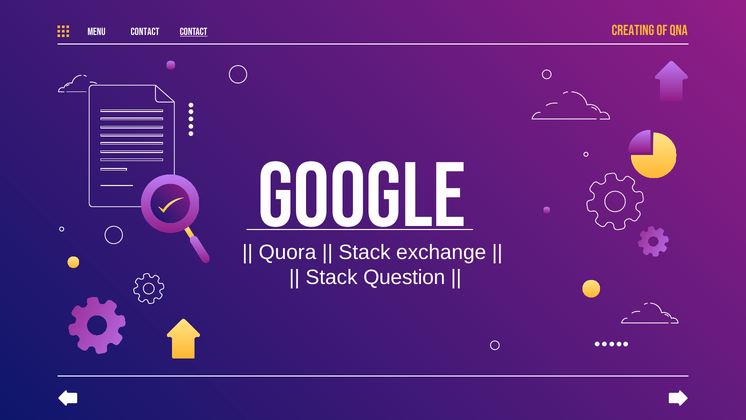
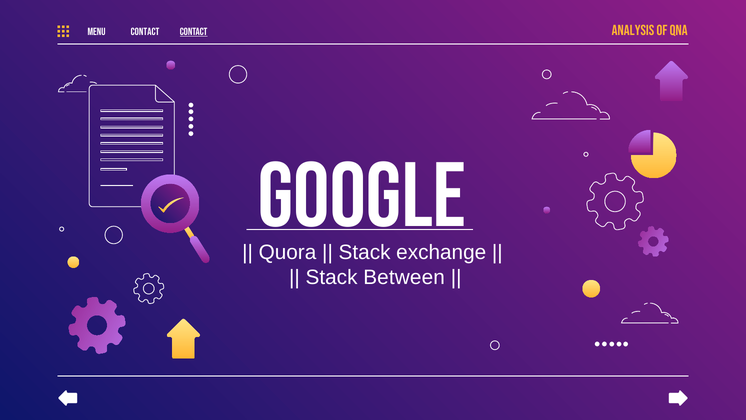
CREATING: CREATING -> ANALYSIS
Question: Question -> Between
